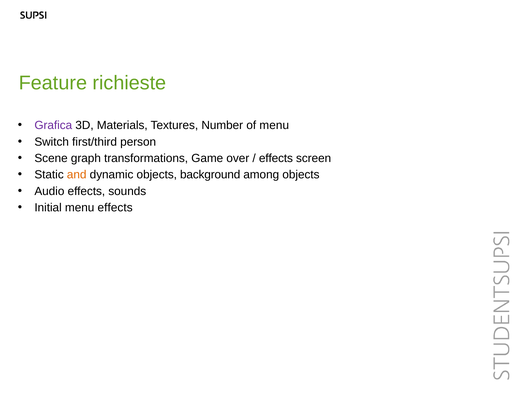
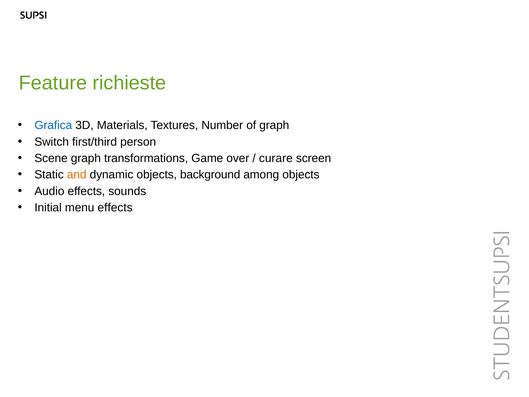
Grafica colour: purple -> blue
of menu: menu -> graph
effects at (276, 158): effects -> curare
